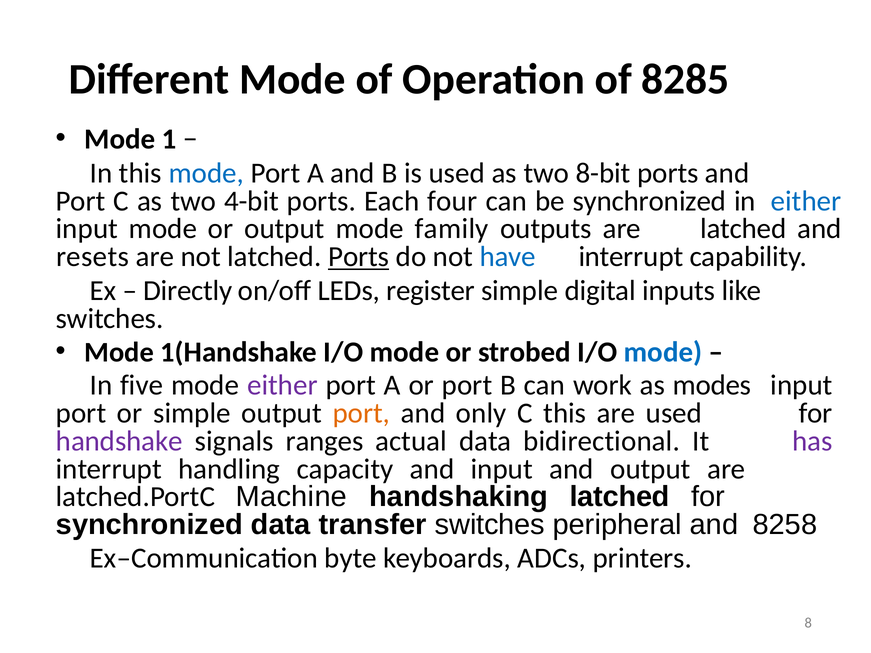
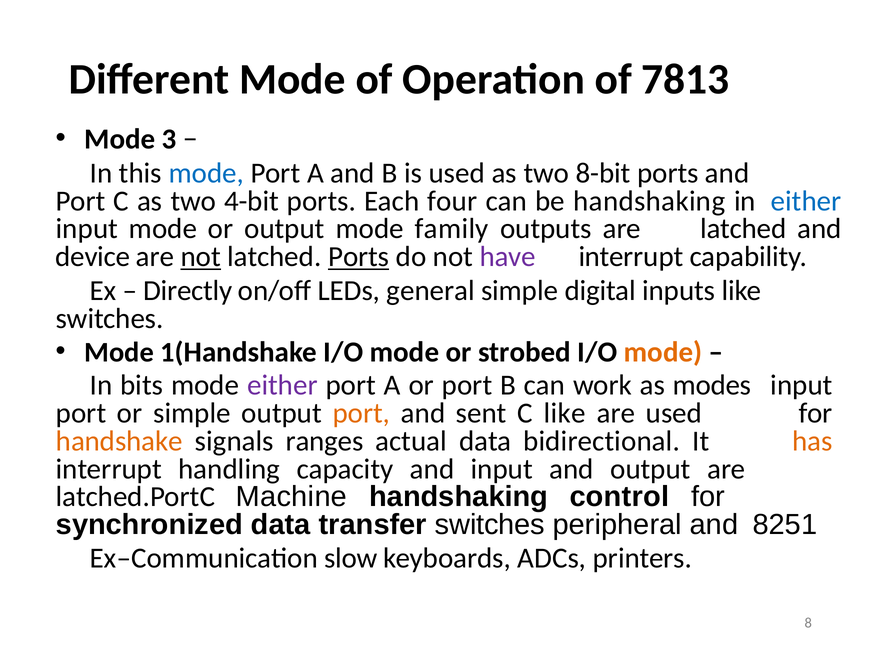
8285: 8285 -> 7813
1: 1 -> 3
be synchronized: synchronized -> handshaking
resets: resets -> device
not at (201, 257) underline: none -> present
have colour: blue -> purple
register: register -> general
mode at (663, 352) colour: blue -> orange
five: five -> bits
only: only -> sent
C this: this -> like
handshake colour: purple -> orange
has colour: purple -> orange
handshaking latched: latched -> control
8258: 8258 -> 8251
byte: byte -> slow
